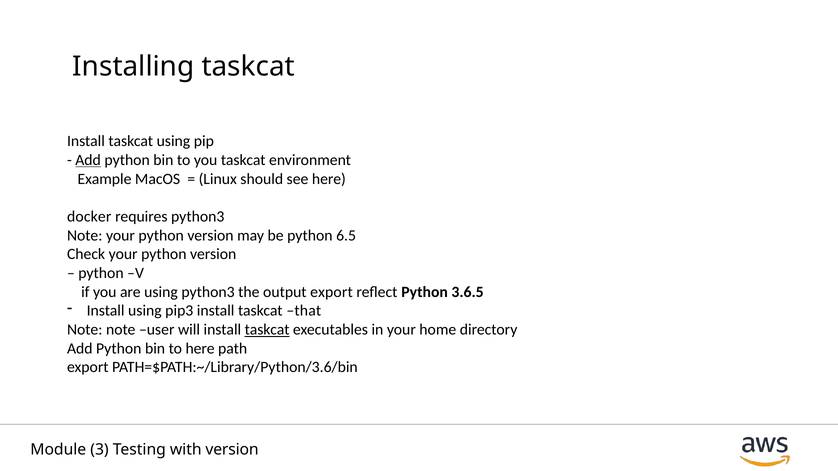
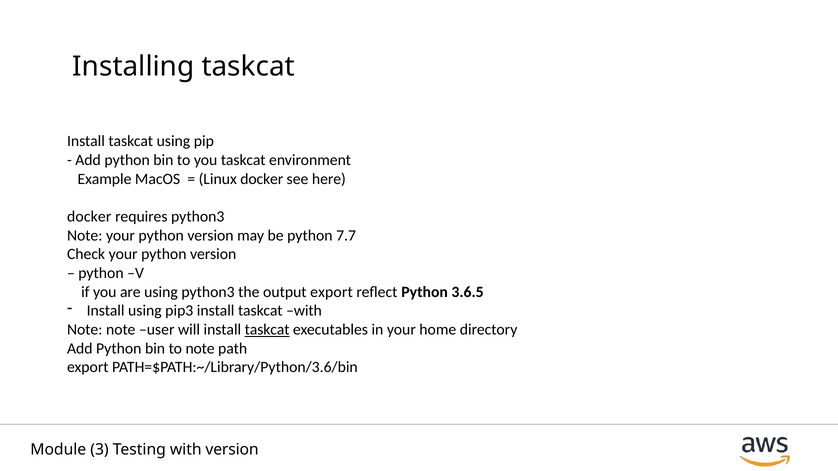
Add at (88, 160) underline: present -> none
Linux should: should -> docker
6.5: 6.5 -> 7.7
taskcat that: that -> with
to here: here -> note
